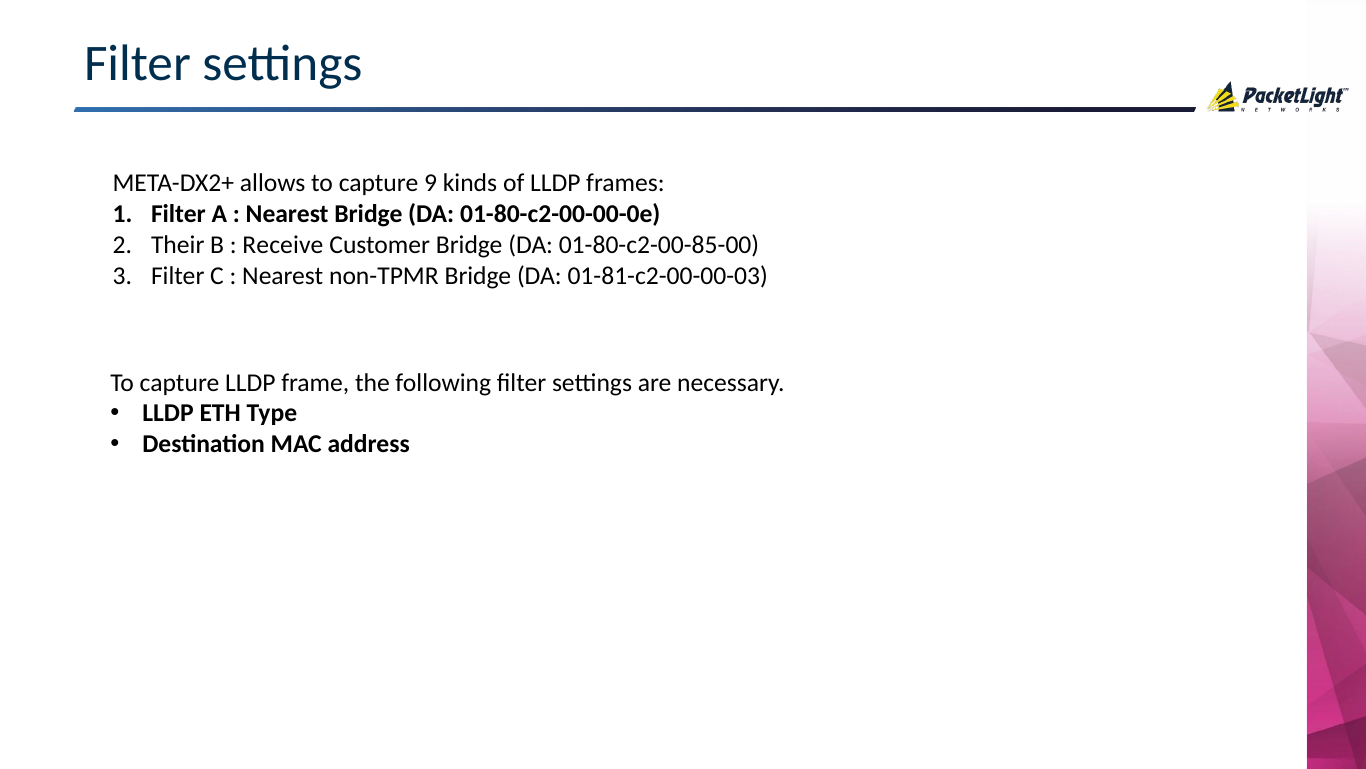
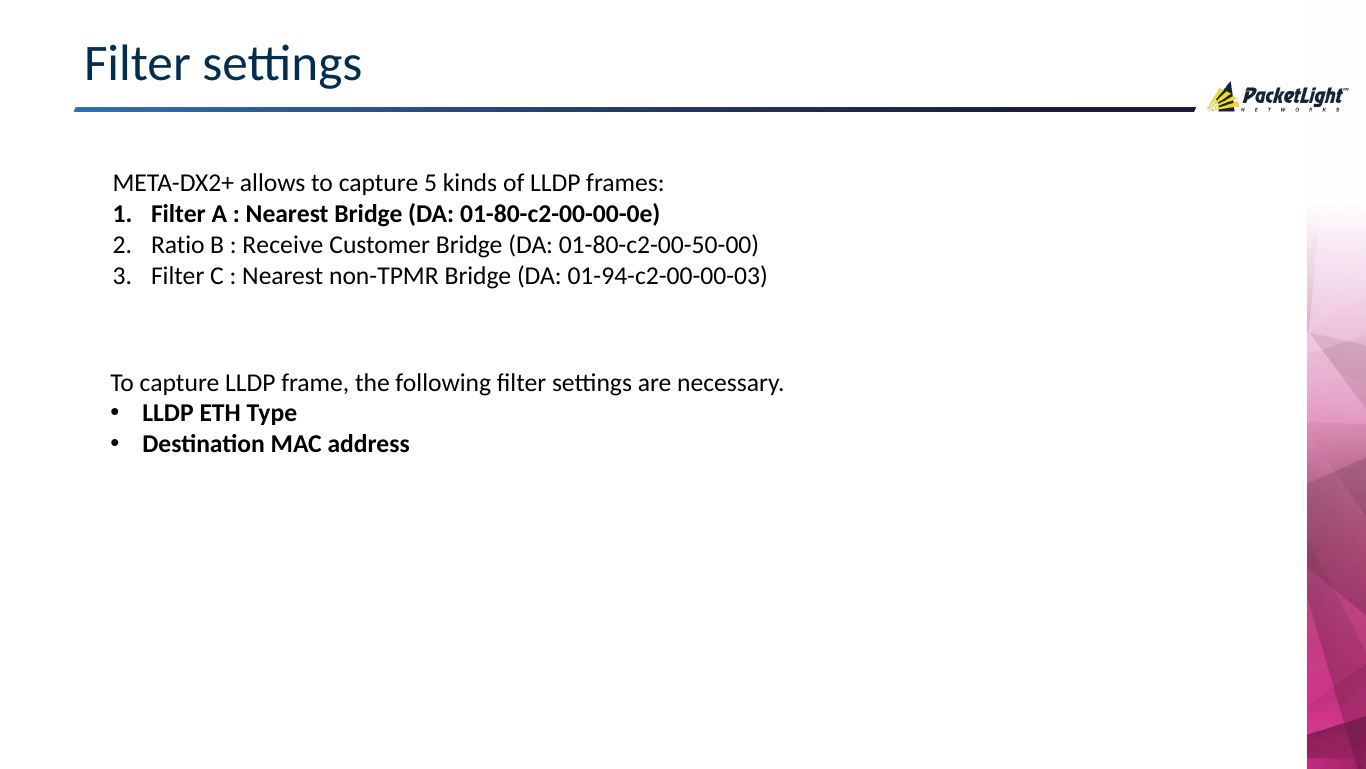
9: 9 -> 5
Their: Their -> Ratio
01-80-c2-00-85-00: 01-80-c2-00-85-00 -> 01-80-c2-00-50-00
01-81-c2-00-00-03: 01-81-c2-00-00-03 -> 01-94-c2-00-00-03
